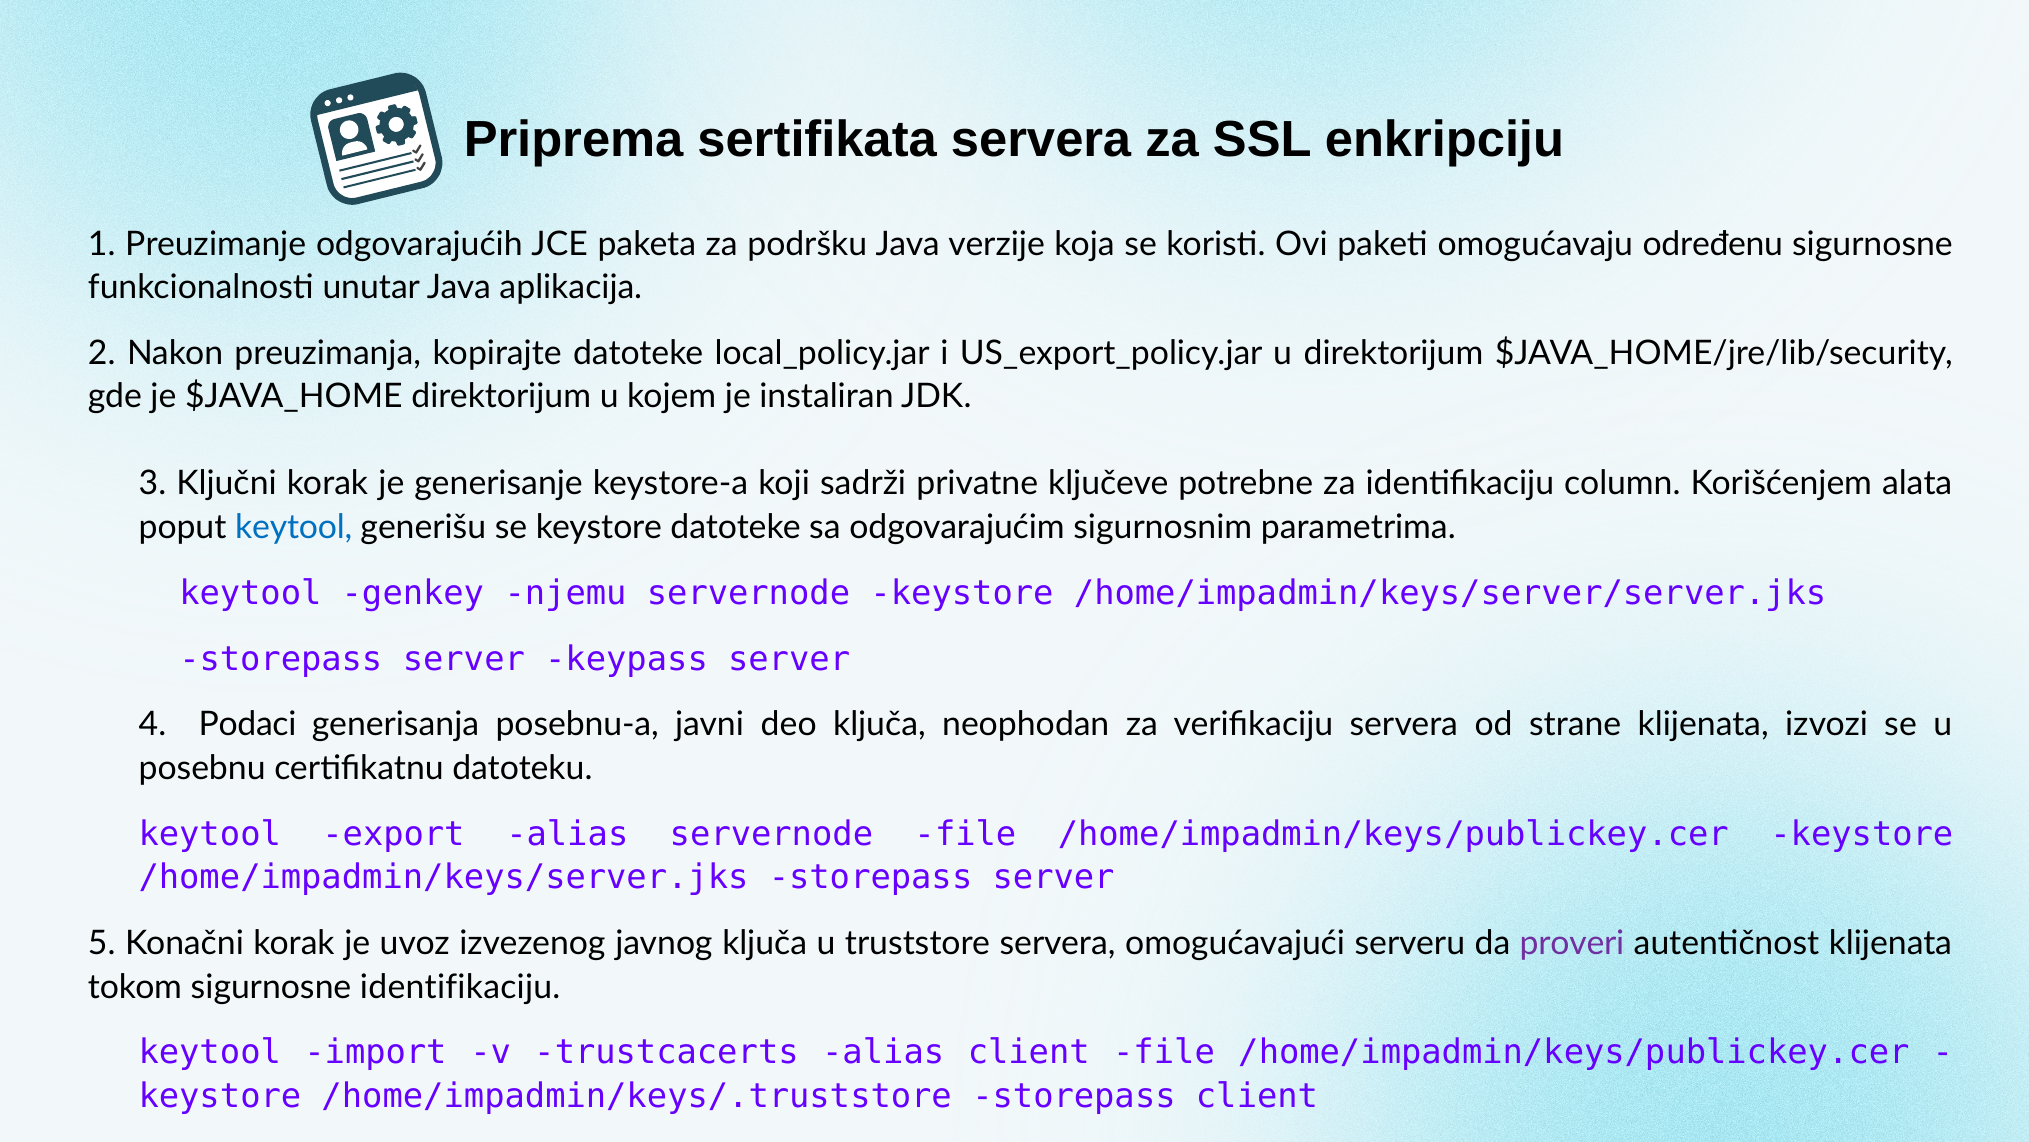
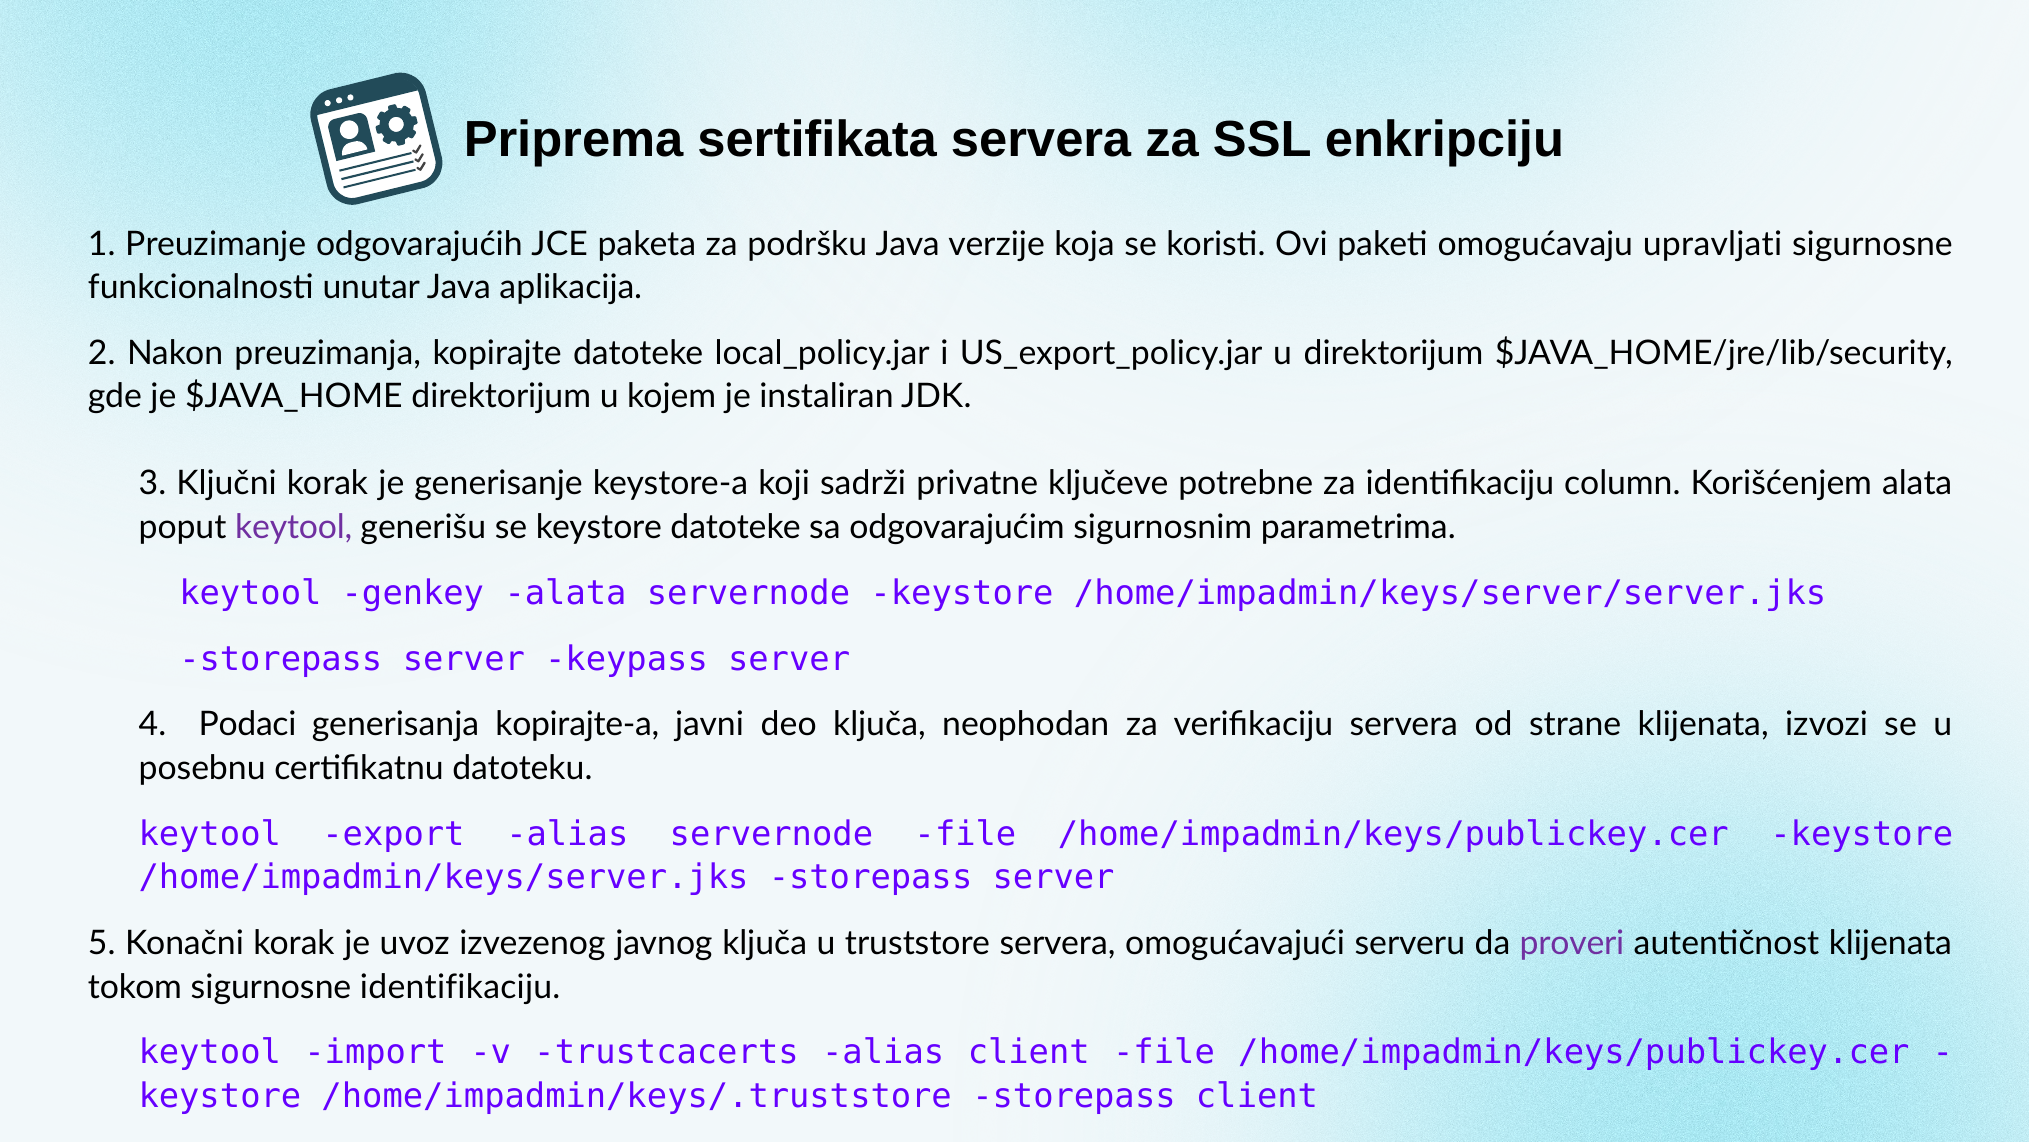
određenu: određenu -> upravljati
keytool at (294, 527) colour: blue -> purple
genkey njemu: njemu -> alata
posebnu-a: posebnu-a -> kopirajte-a
